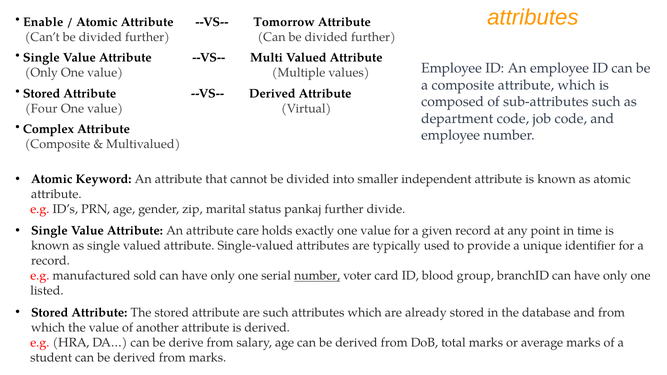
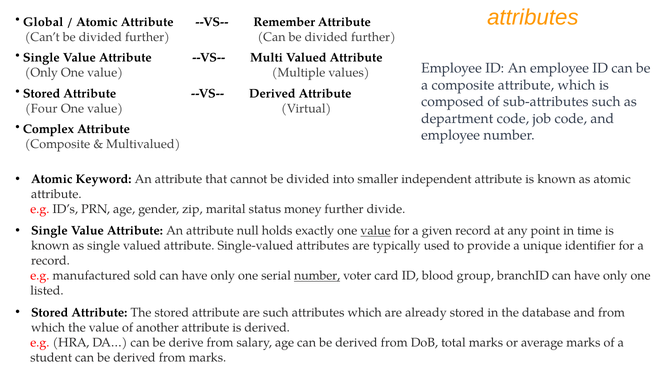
Enable: Enable -> Global
Tomorrow: Tomorrow -> Remember
pankaj: pankaj -> money
care: care -> null
value at (376, 231) underline: none -> present
